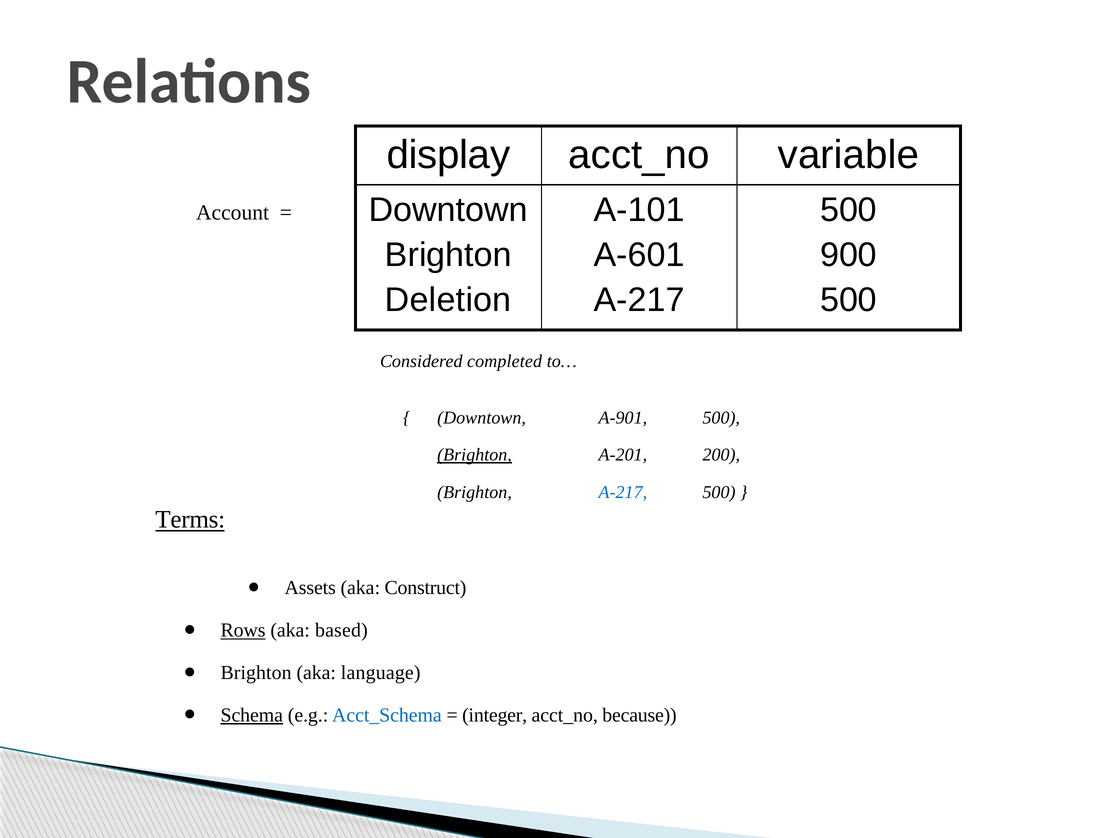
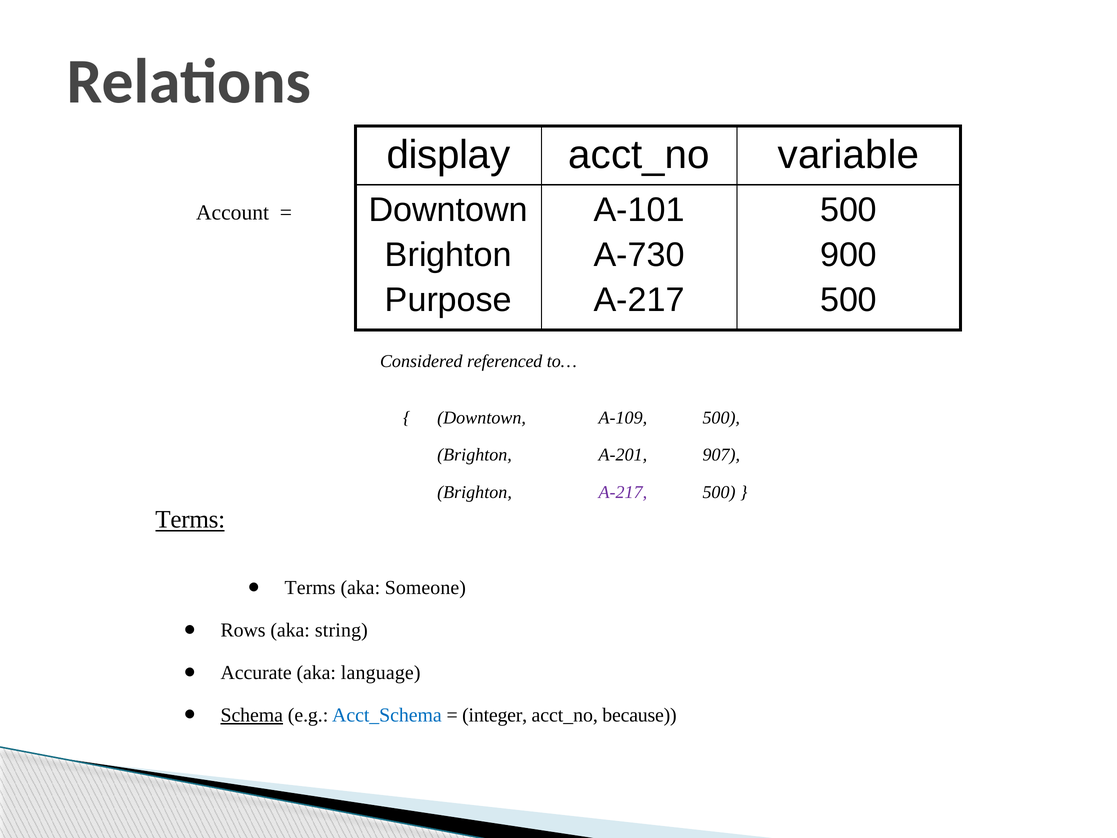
A-601: A-601 -> A-730
Deletion: Deletion -> Purpose
completed: completed -> referenced
A-901: A-901 -> A-109
Brighton at (475, 455) underline: present -> none
200: 200 -> 907
A-217 at (623, 492) colour: blue -> purple
Assets at (310, 588): Assets -> Terms
Construct: Construct -> Someone
Rows underline: present -> none
based: based -> string
Brighton at (256, 673): Brighton -> Accurate
